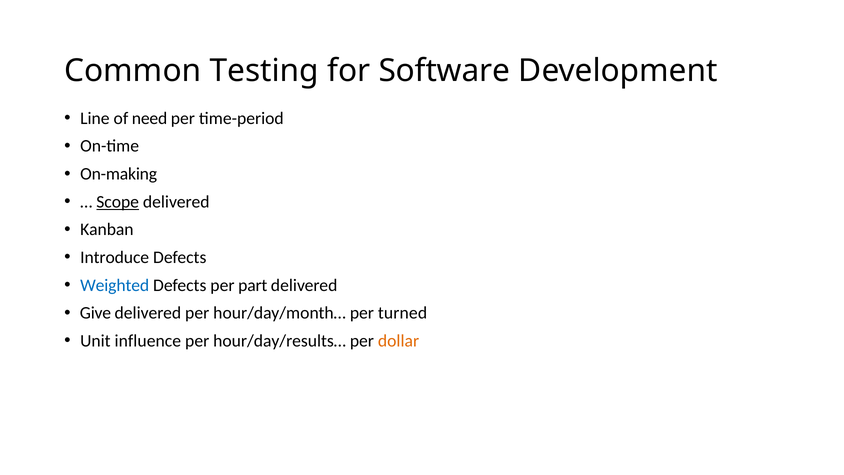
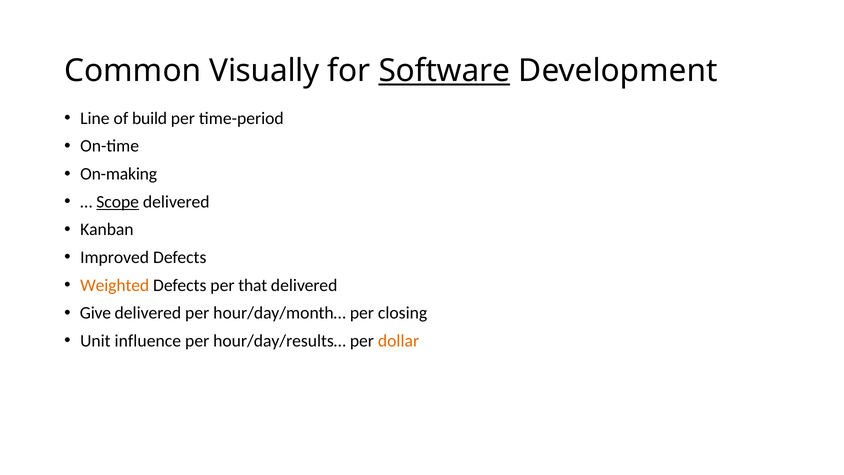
Testing: Testing -> Visually
Software underline: none -> present
need: need -> build
Introduce: Introduce -> Improved
Weighted colour: blue -> orange
part: part -> that
turned: turned -> closing
